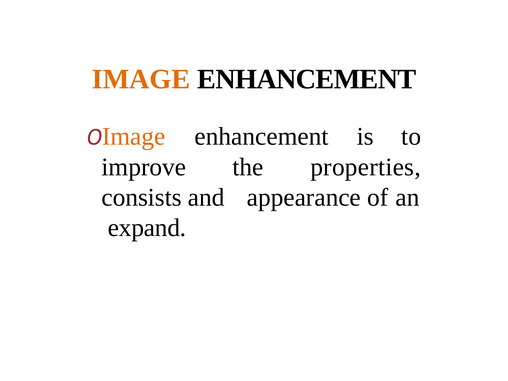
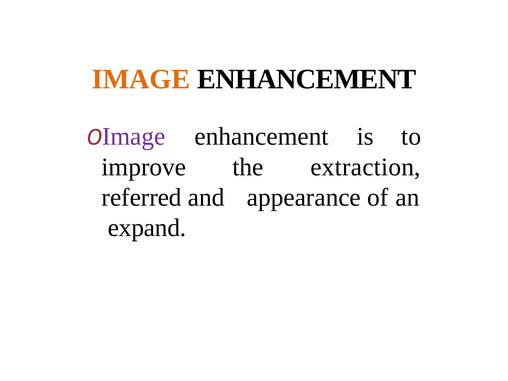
Image at (134, 136) colour: orange -> purple
properties: properties -> extraction
consists: consists -> referred
